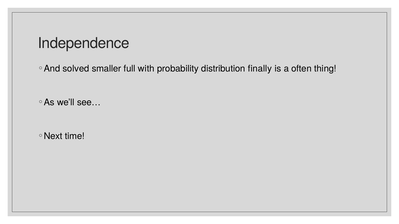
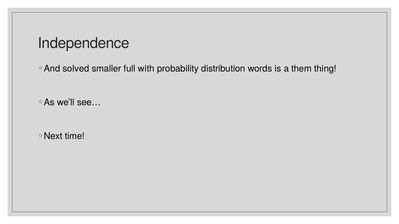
finally: finally -> words
often: often -> them
